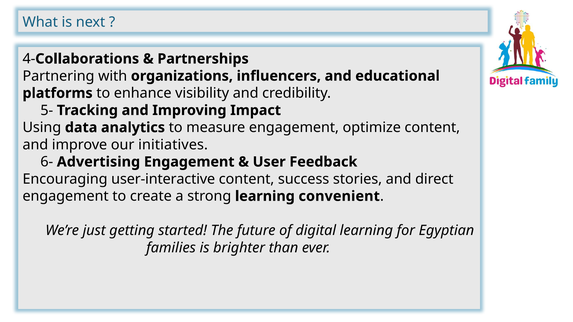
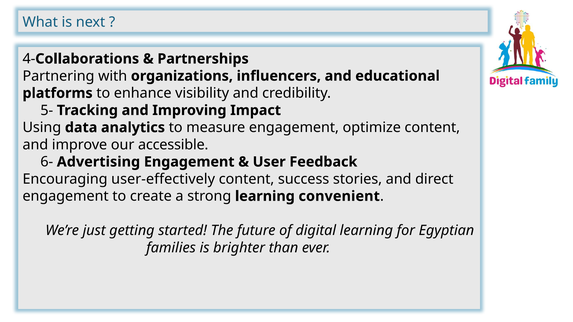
initiatives: initiatives -> accessible
user-interactive: user-interactive -> user-effectively
